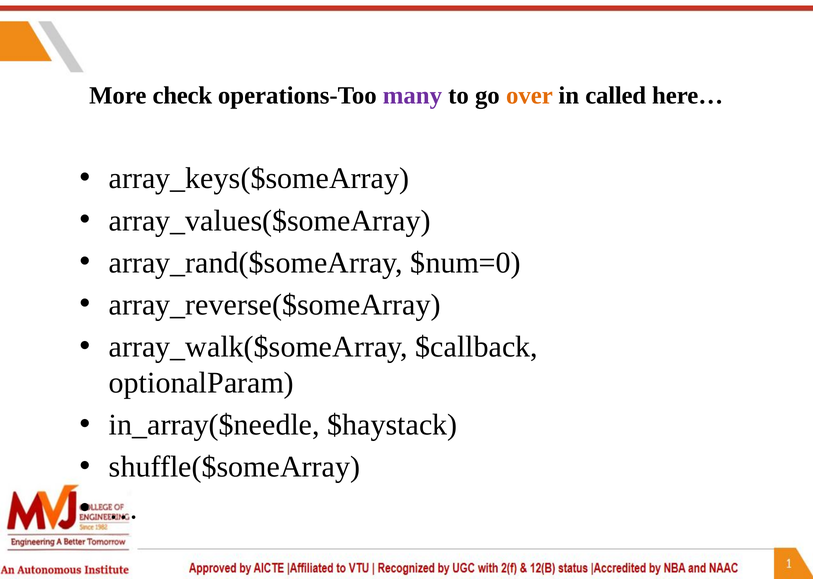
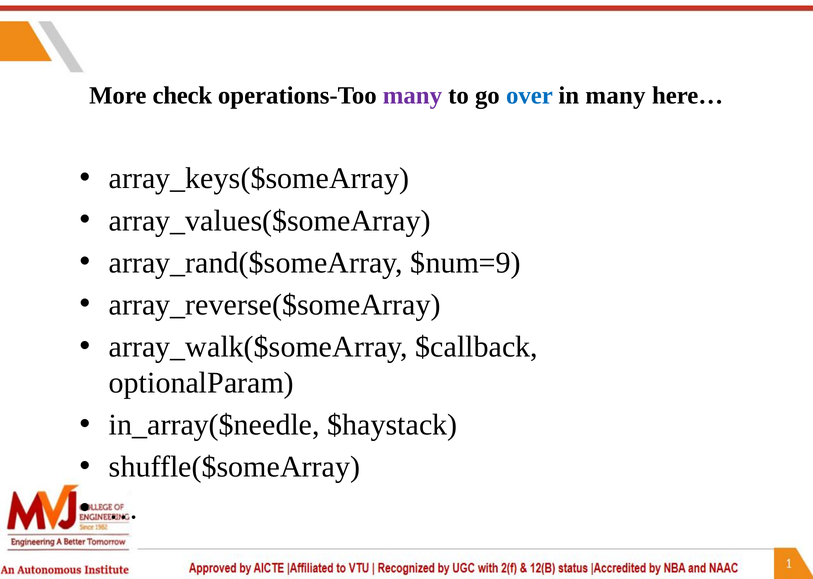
over colour: orange -> blue
in called: called -> many
$num=0: $num=0 -> $num=9
